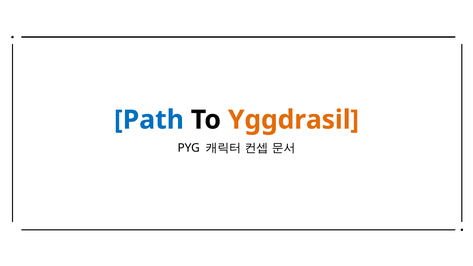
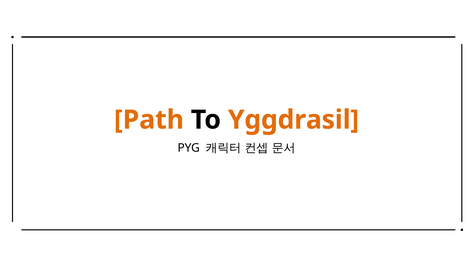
Path colour: blue -> orange
